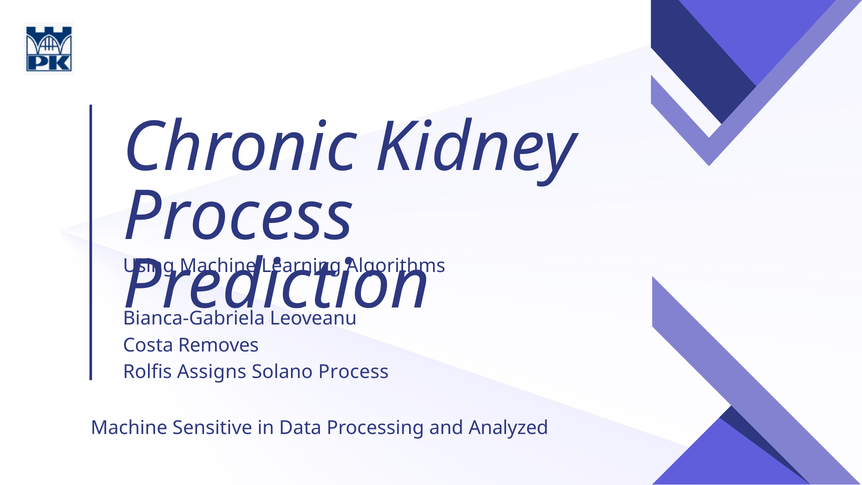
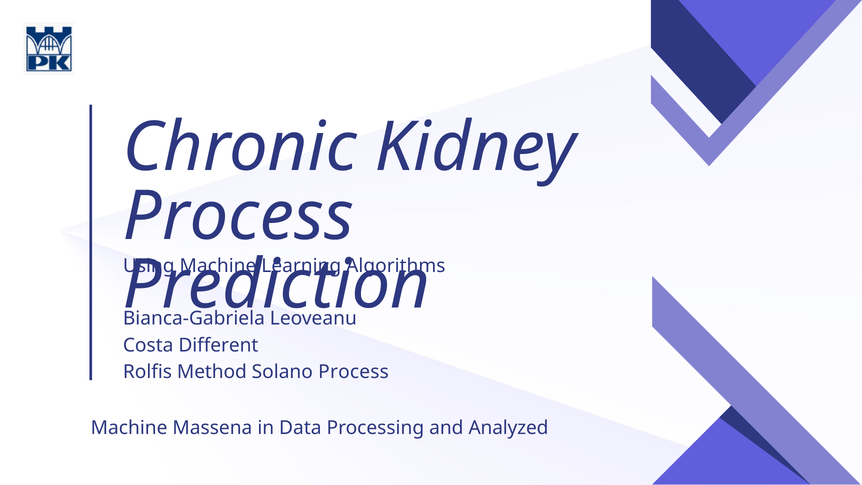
Removes: Removes -> Different
Assigns: Assigns -> Method
Sensitive: Sensitive -> Massena
